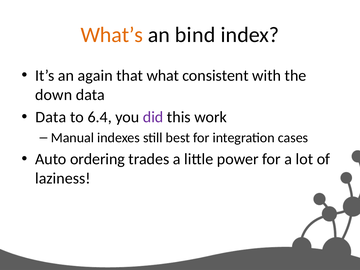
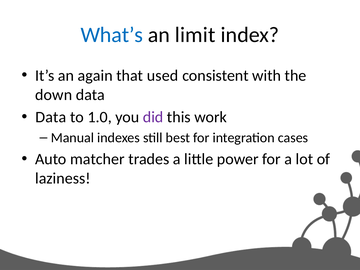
What’s colour: orange -> blue
bind: bind -> limit
what: what -> used
6.4: 6.4 -> 1.0
ordering: ordering -> matcher
